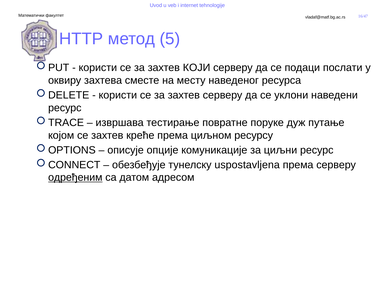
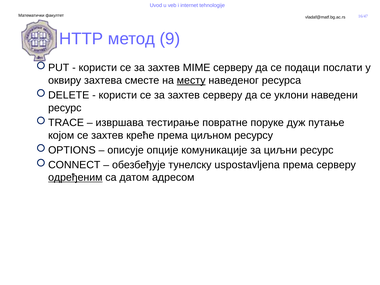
5: 5 -> 9
КОЈИ: КОЈИ -> MIME
месту underline: none -> present
